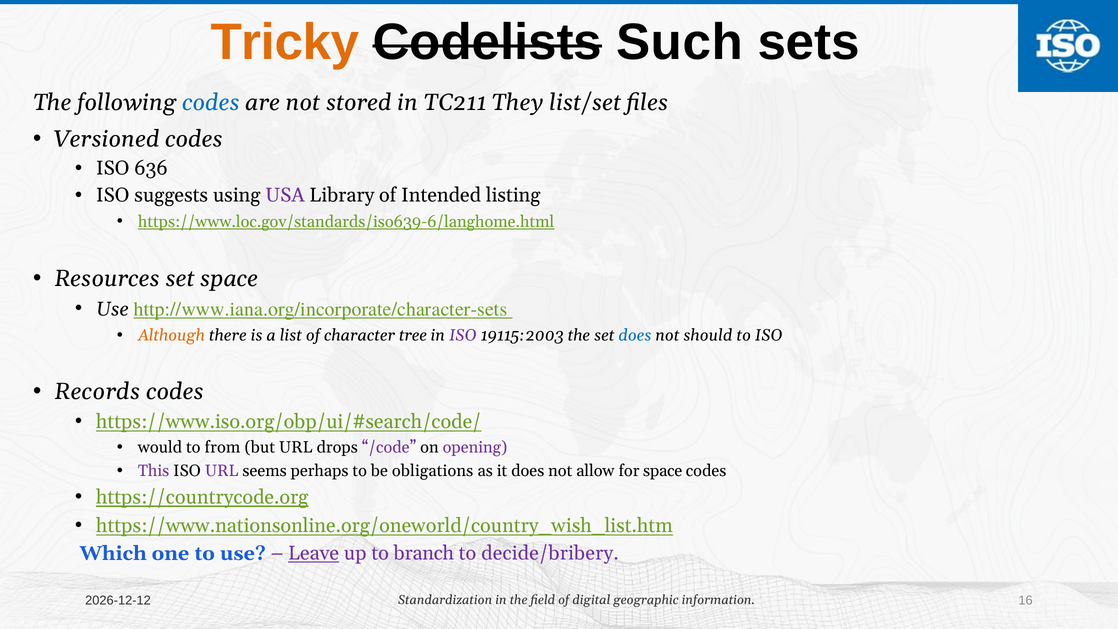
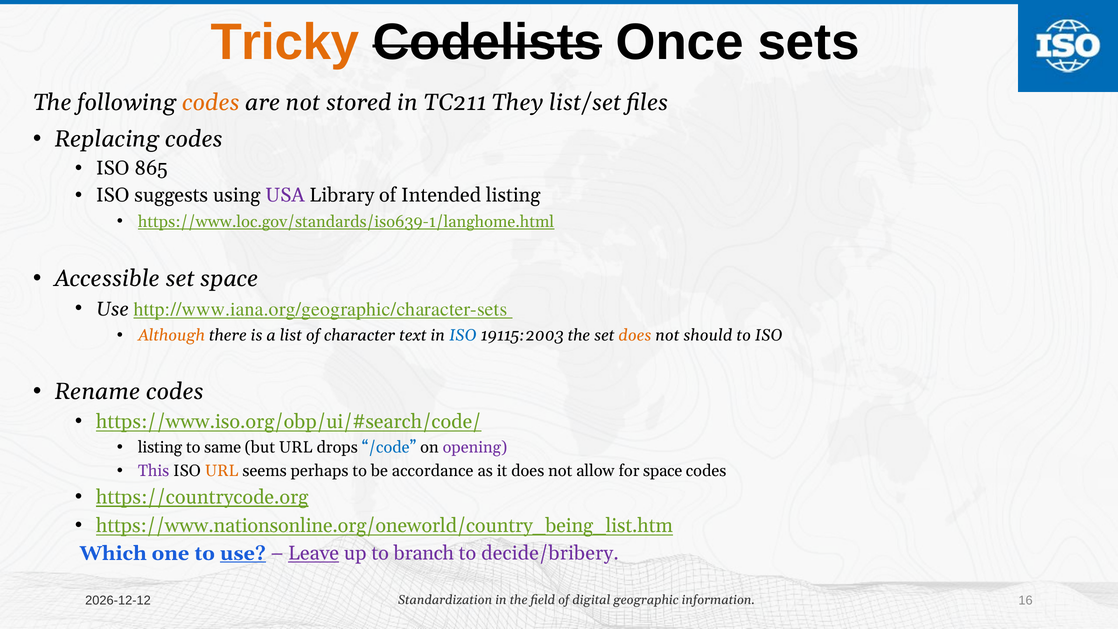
Such: Such -> Once
codes at (211, 102) colour: blue -> orange
Versioned: Versioned -> Replacing
636: 636 -> 865
https://www.loc.gov/standards/iso639-6/langhome.html: https://www.loc.gov/standards/iso639-6/langhome.html -> https://www.loc.gov/standards/iso639-1/langhome.html
Resources: Resources -> Accessible
http://www.iana.org/incorporate/character-sets: http://www.iana.org/incorporate/character-sets -> http://www.iana.org/geographic/character-sets
tree: tree -> text
ISO at (463, 335) colour: purple -> blue
does at (635, 335) colour: blue -> orange
Records: Records -> Rename
would at (160, 447): would -> listing
from: from -> same
/code colour: purple -> blue
URL at (222, 471) colour: purple -> orange
obligations: obligations -> accordance
https://www.nationsonline.org/oneworld/country_wish_list.htm: https://www.nationsonline.org/oneworld/country_wish_list.htm -> https://www.nationsonline.org/oneworld/country_being_list.htm
use at (243, 553) underline: none -> present
